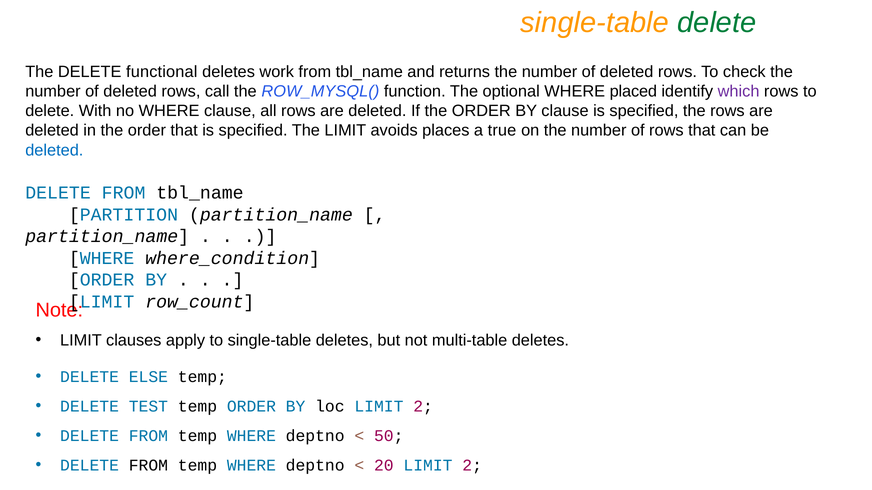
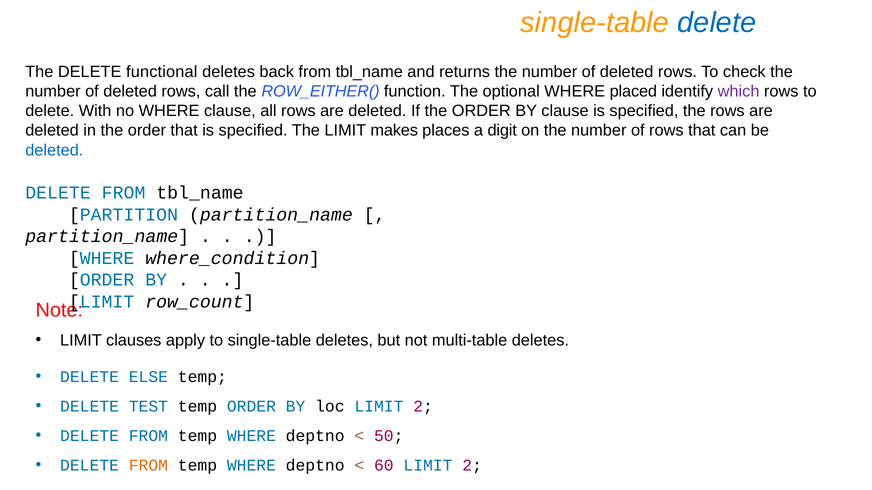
delete at (717, 23) colour: green -> blue
work: work -> back
ROW_MYSQL(: ROW_MYSQL( -> ROW_EITHER(
avoids: avoids -> makes
true: true -> digit
FROM at (148, 466) colour: black -> orange
20: 20 -> 60
